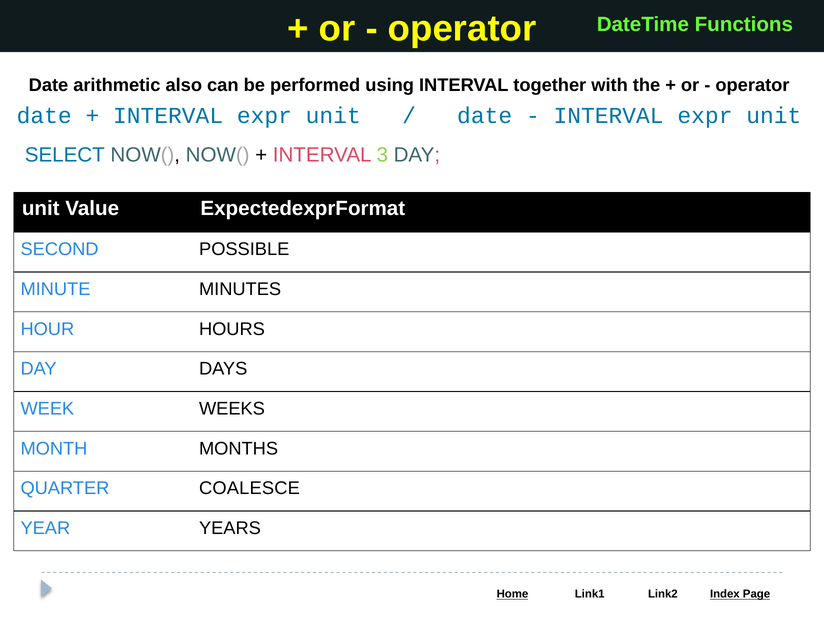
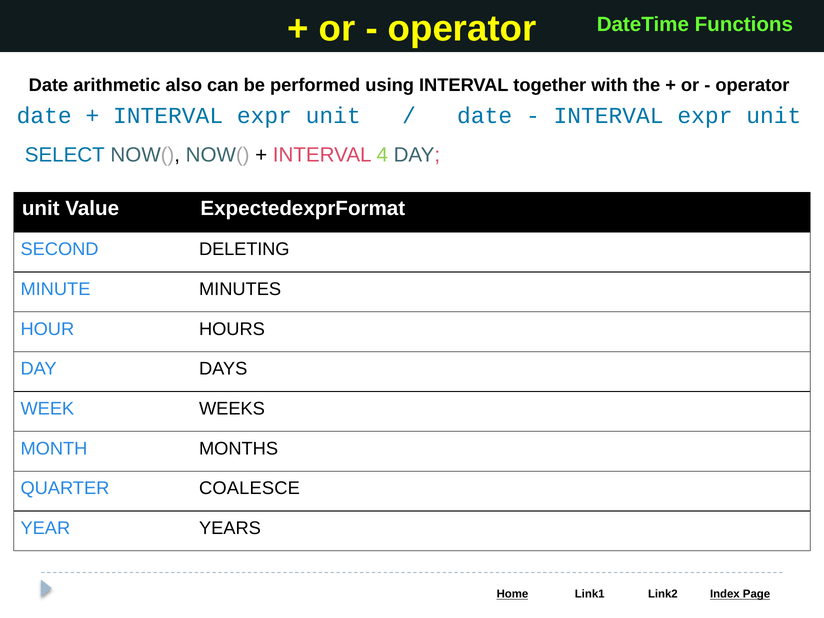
3: 3 -> 4
POSSIBLE: POSSIBLE -> DELETING
